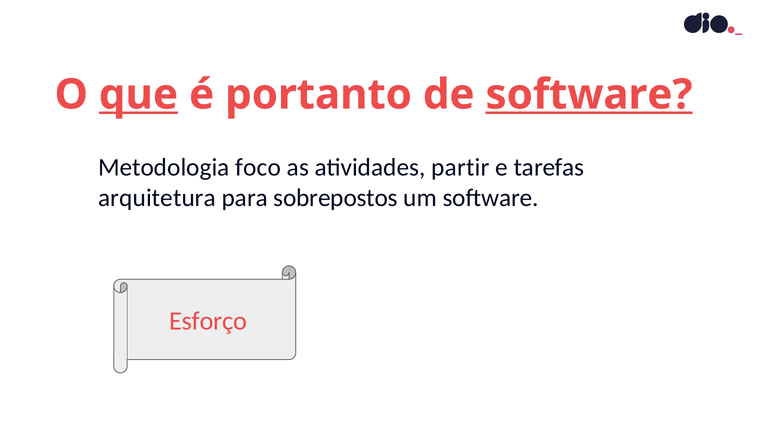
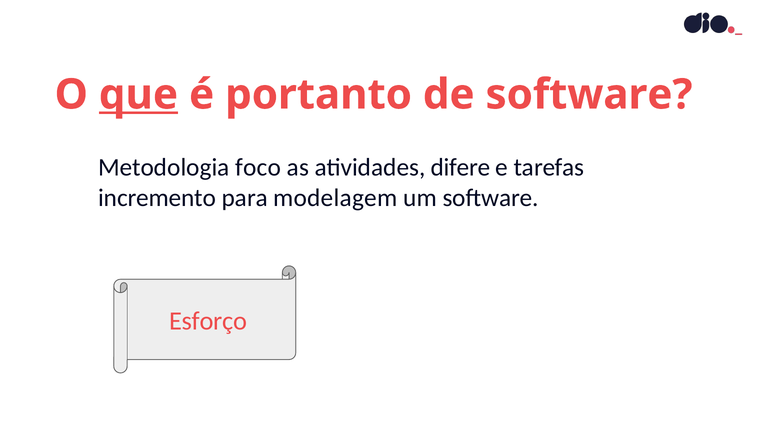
software at (589, 95) underline: present -> none
partir: partir -> difere
arquitetura: arquitetura -> incremento
sobrepostos: sobrepostos -> modelagem
